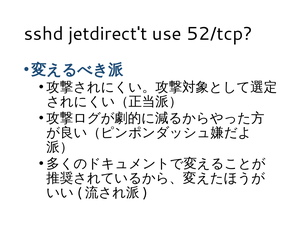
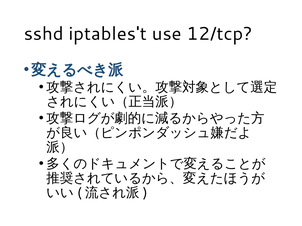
jetdirect't: jetdirect't -> iptables't
52/tcp: 52/tcp -> 12/tcp
